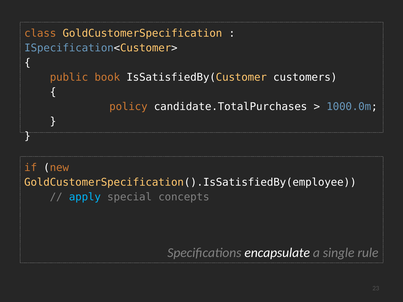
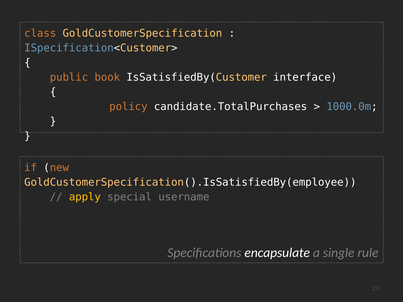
customers: customers -> interface
apply colour: light blue -> yellow
concepts: concepts -> username
